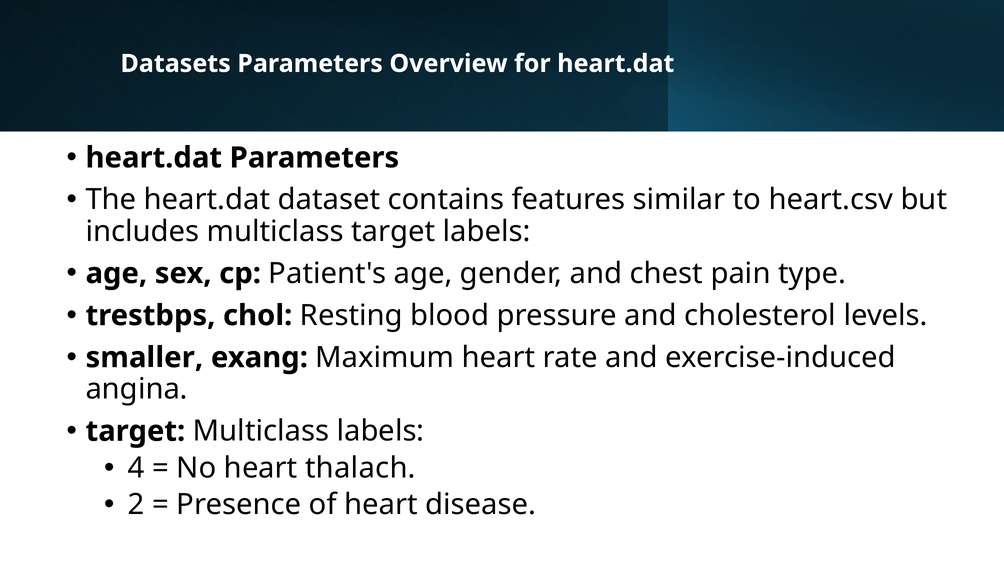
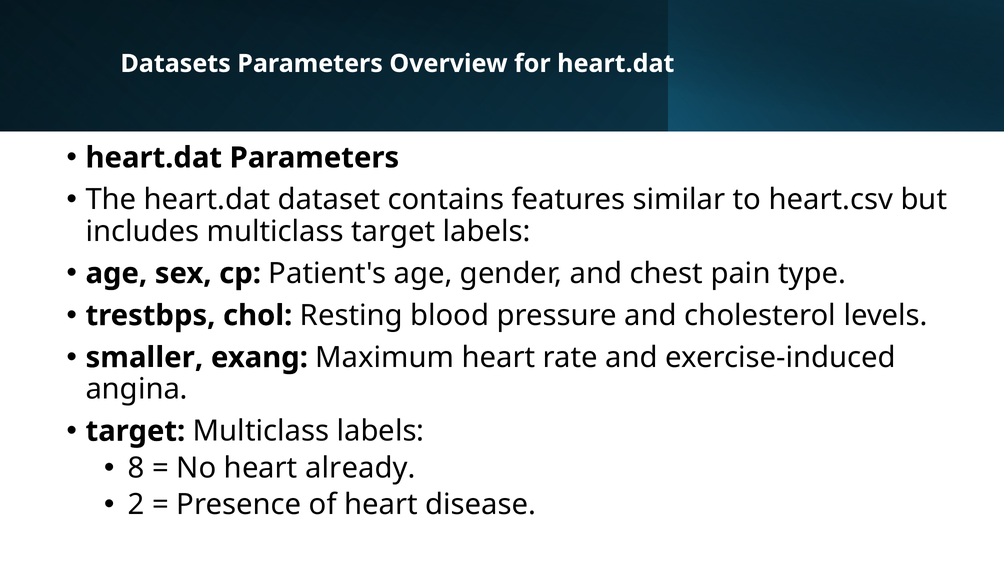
4: 4 -> 8
thalach: thalach -> already
